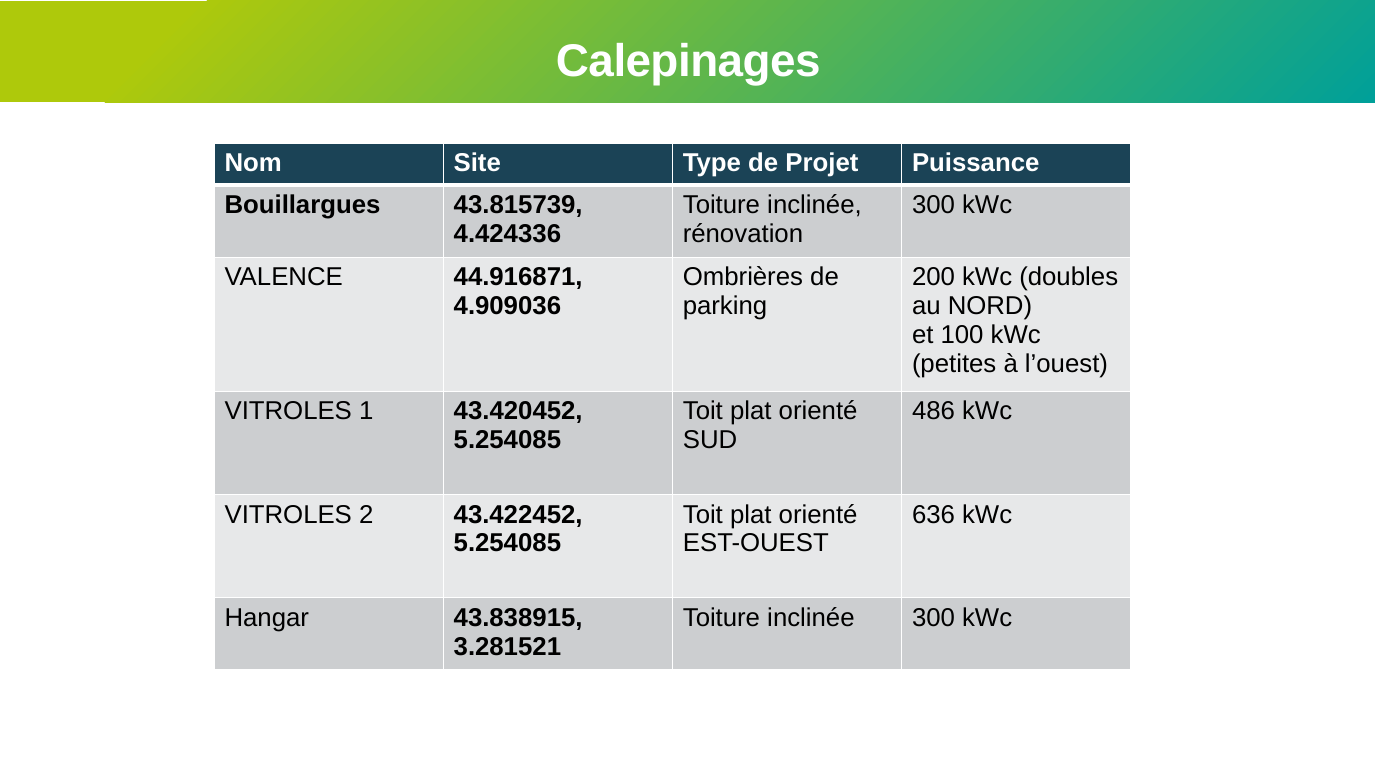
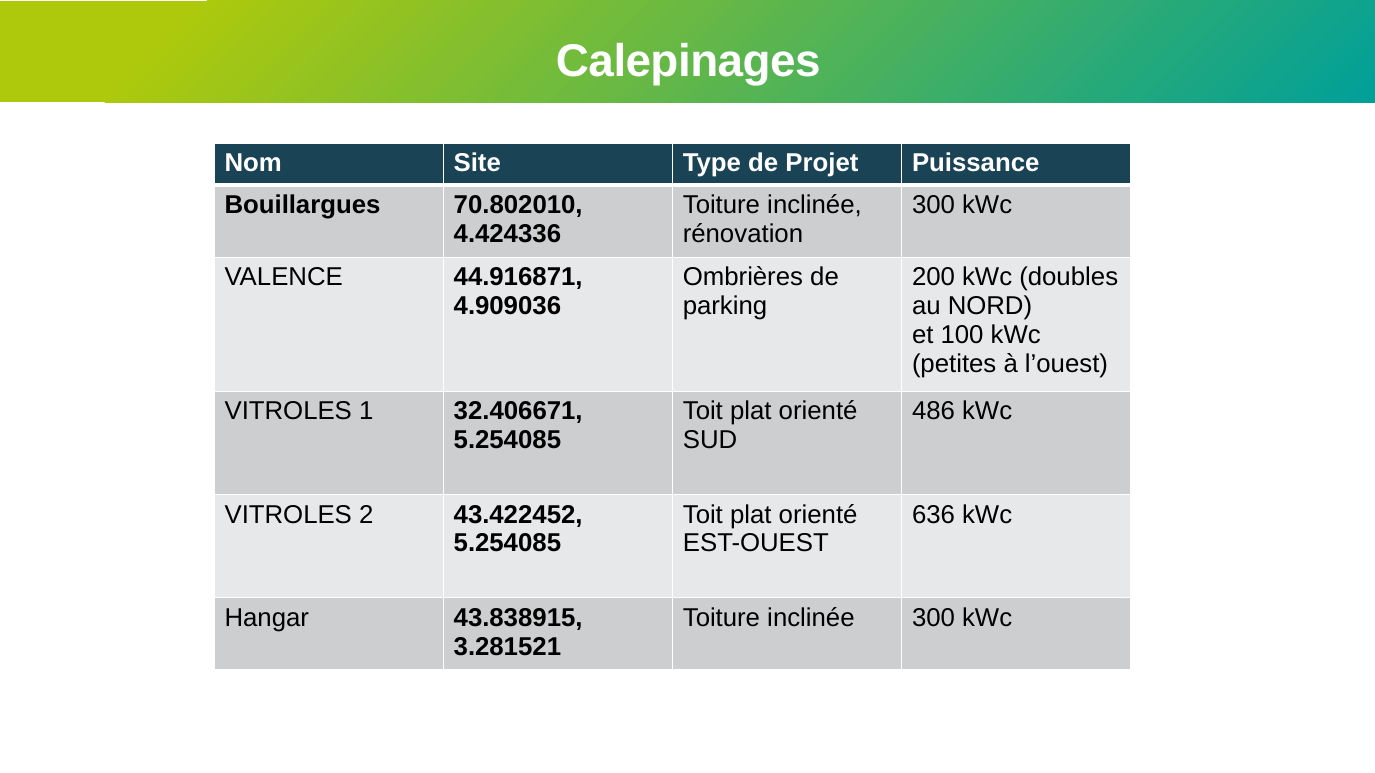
43.815739: 43.815739 -> 70.802010
43.420452: 43.420452 -> 32.406671
